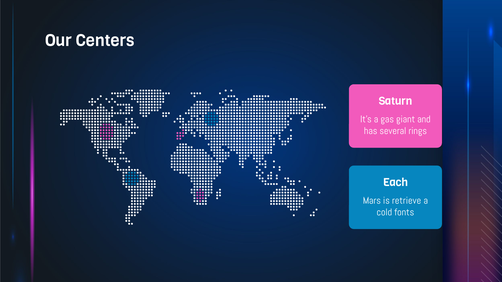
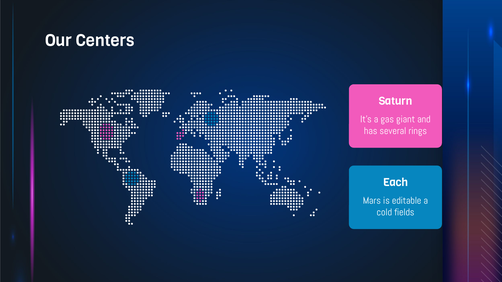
retrieve: retrieve -> editable
fonts: fonts -> fields
